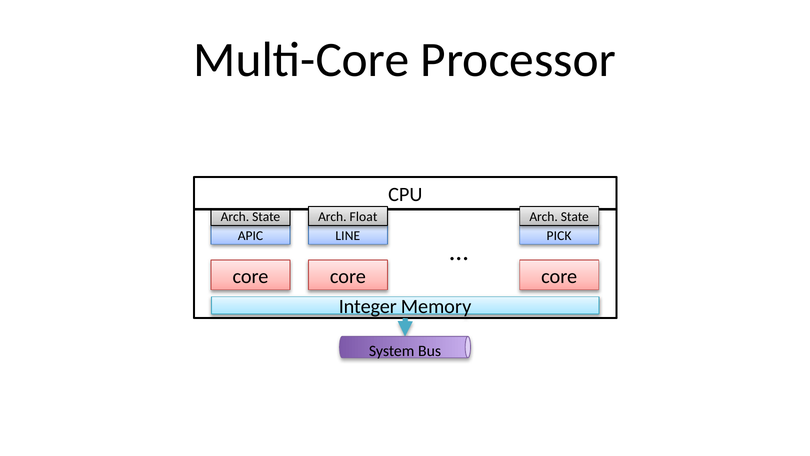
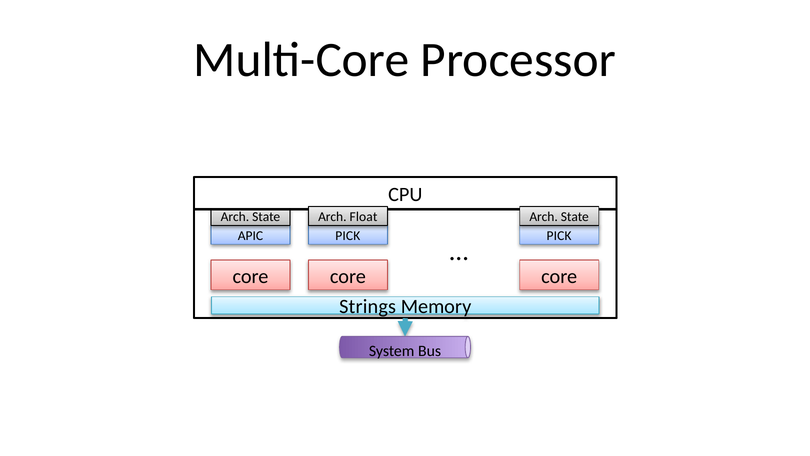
LINE at (348, 236): LINE -> PICK
Integer: Integer -> Strings
